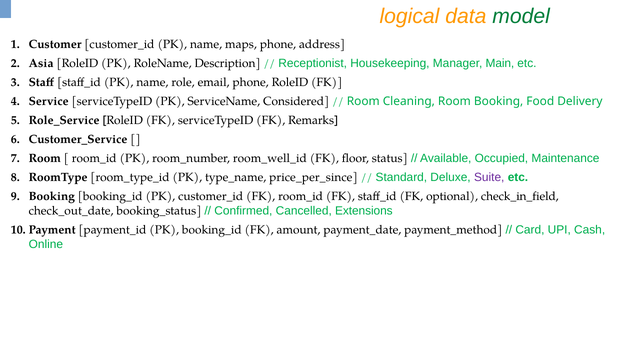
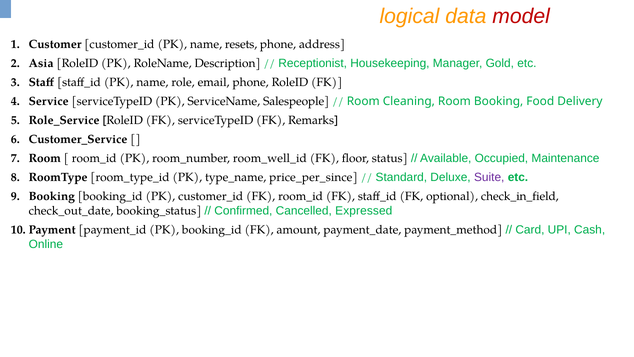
model colour: green -> red
maps: maps -> resets
Main: Main -> Gold
Considered: Considered -> Salespeople
Extensions: Extensions -> Expressed
